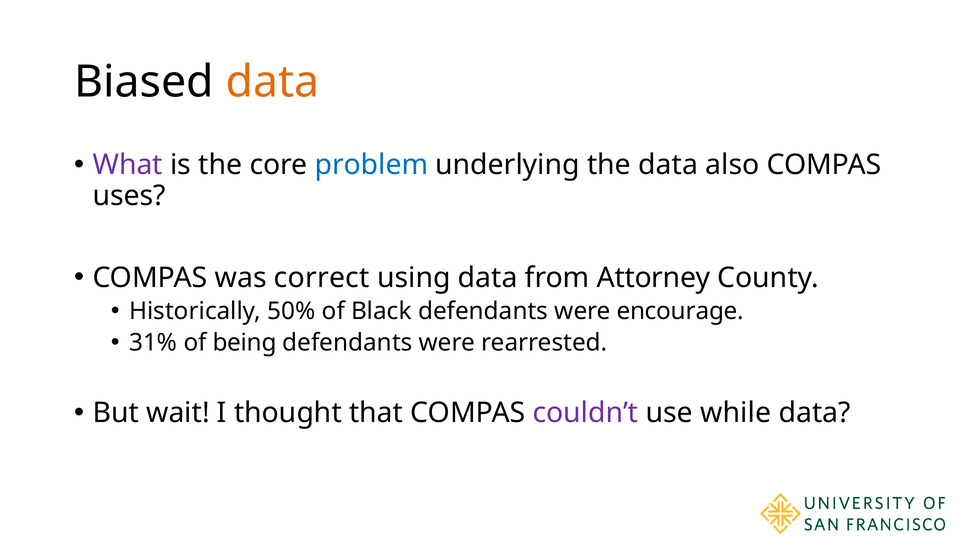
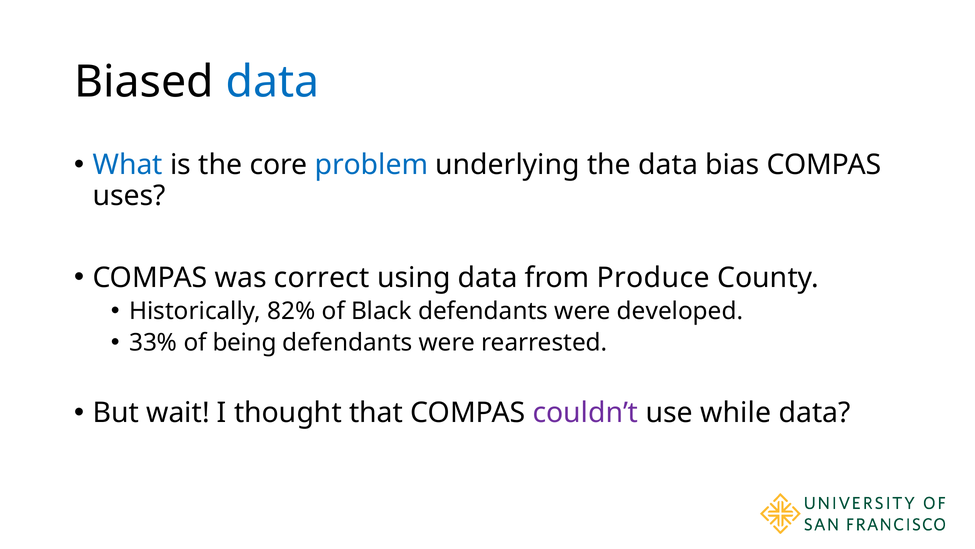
data at (272, 82) colour: orange -> blue
What colour: purple -> blue
also: also -> bias
Attorney: Attorney -> Produce
50%: 50% -> 82%
encourage: encourage -> developed
31%: 31% -> 33%
